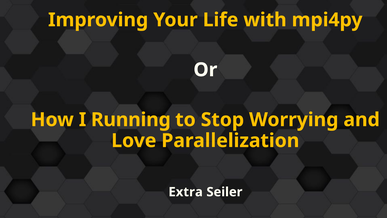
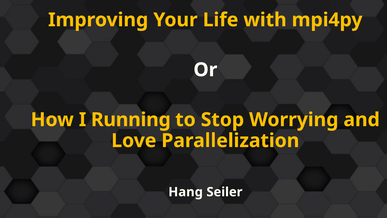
Extra: Extra -> Hang
